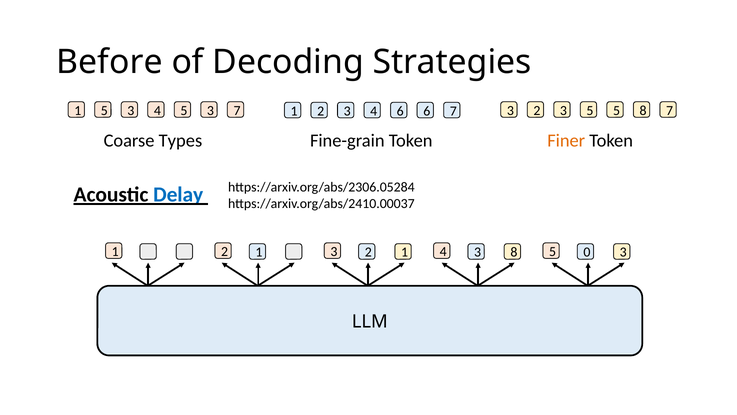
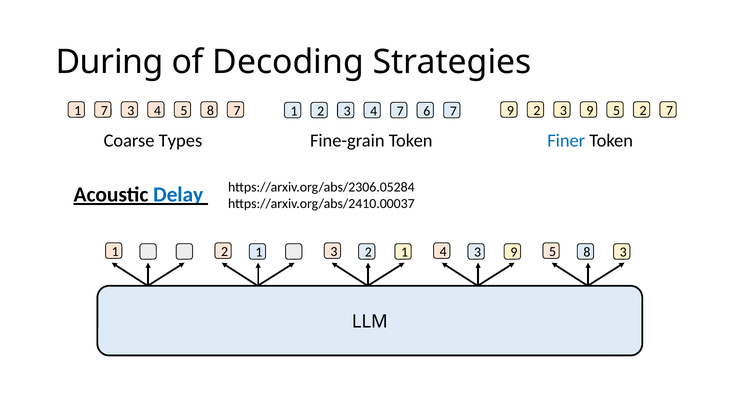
Before: Before -> During
1 5: 5 -> 7
4 5 3: 3 -> 8
4 6: 6 -> 7
7 3: 3 -> 9
2 3 5: 5 -> 9
5 8: 8 -> 2
Finer colour: orange -> blue
3 3 8: 8 -> 9
4 0: 0 -> 8
